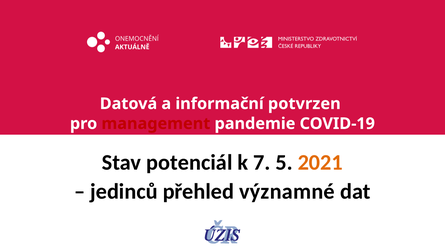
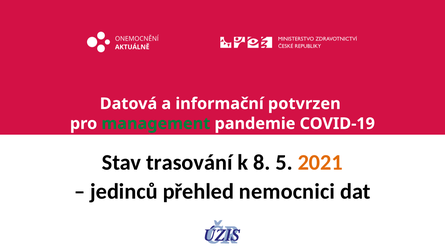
management colour: red -> green
potenciál: potenciál -> trasování
7: 7 -> 8
významné: významné -> nemocnici
